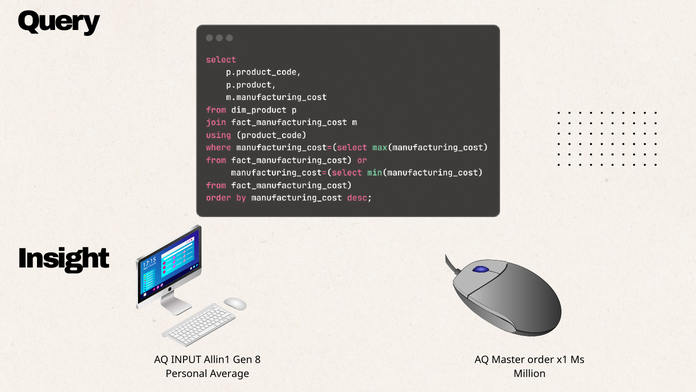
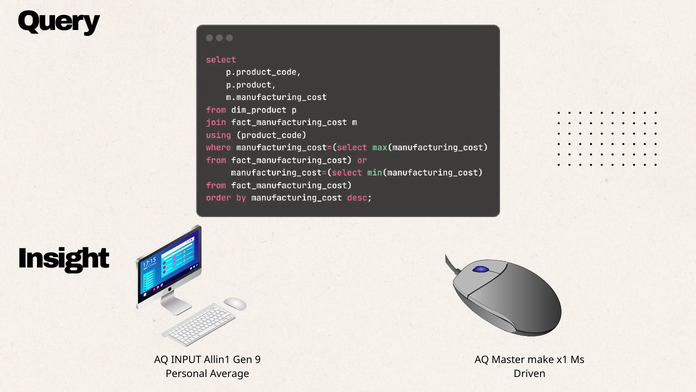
8: 8 -> 9
order: order -> make
Million: Million -> Driven
